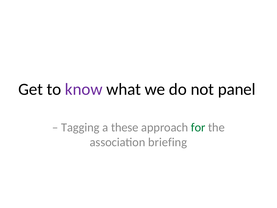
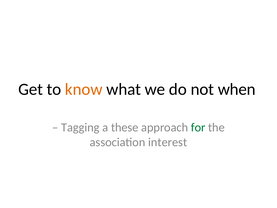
know colour: purple -> orange
panel: panel -> when
briefing: briefing -> interest
